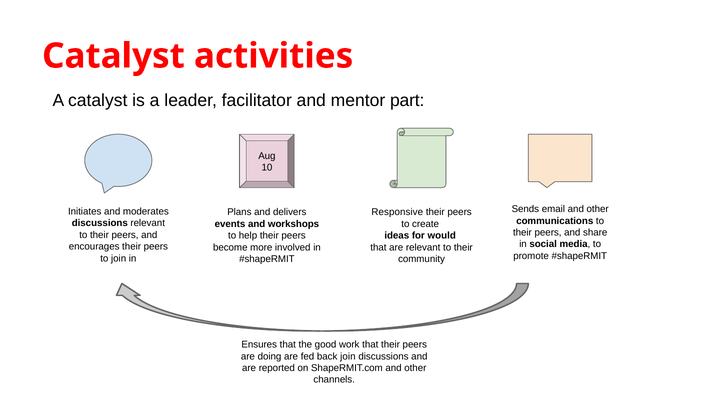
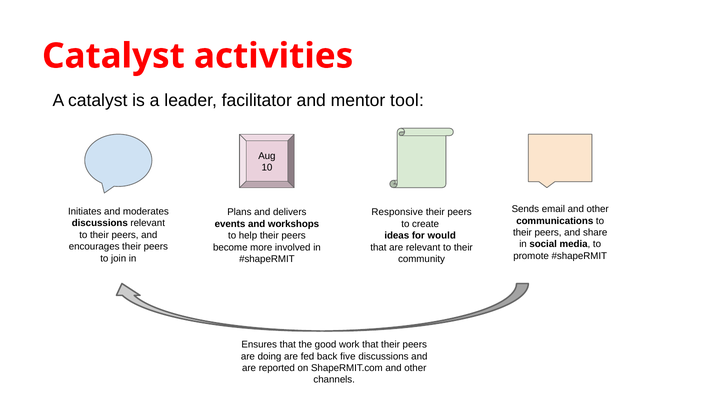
part: part -> tool
back join: join -> five
